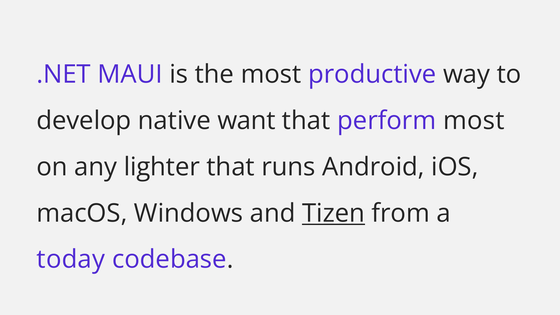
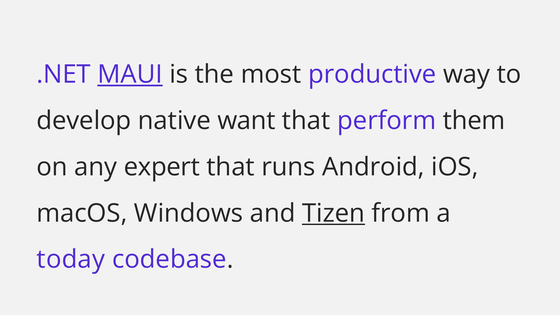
MAUI underline: none -> present
perform most: most -> them
lighter: lighter -> expert
